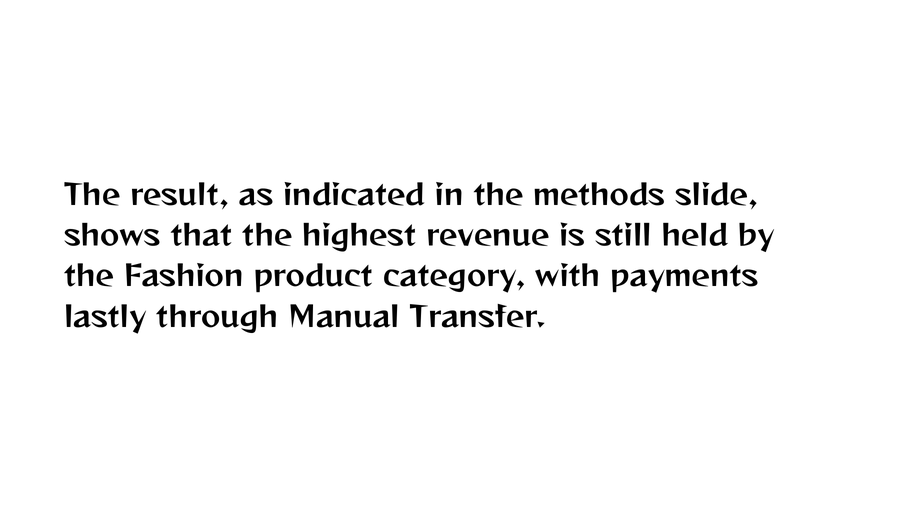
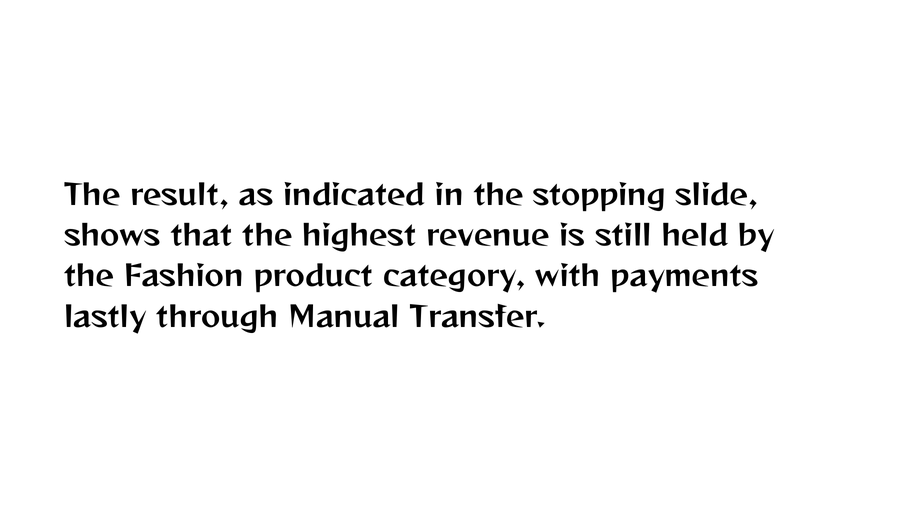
methods: methods -> stopping
